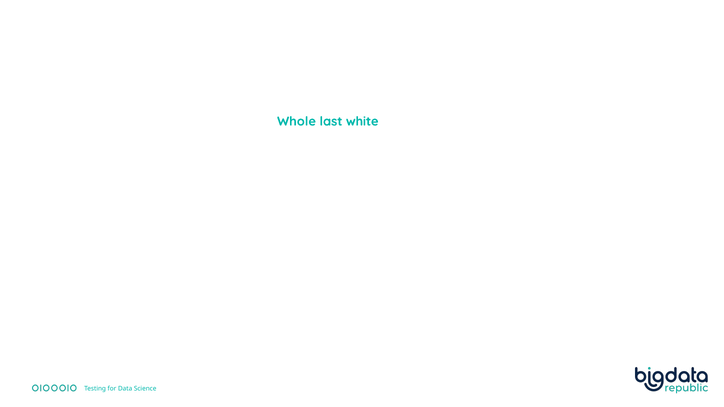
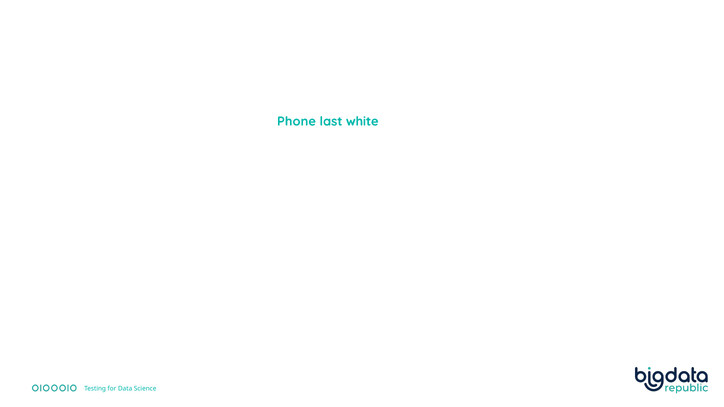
Whole: Whole -> Phone
